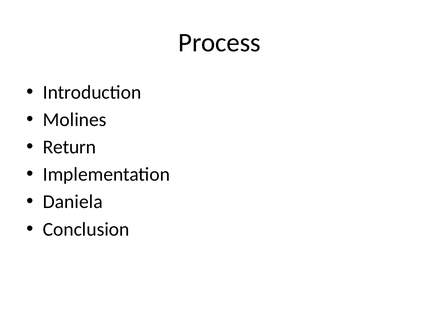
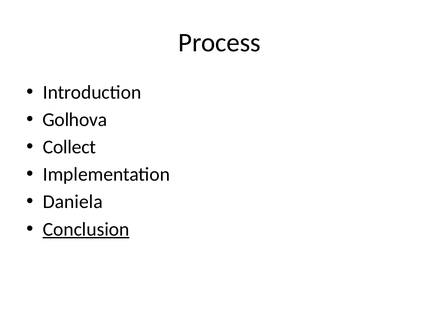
Molines: Molines -> Golhova
Return: Return -> Collect
Conclusion underline: none -> present
